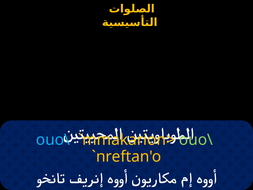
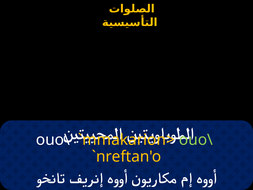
ouo\ at (53, 140) colour: light blue -> white
